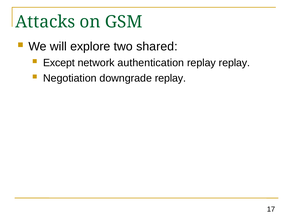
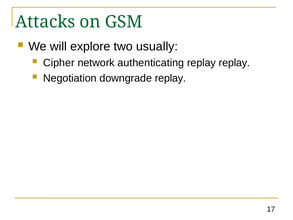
shared: shared -> usually
Except: Except -> Cipher
authentication: authentication -> authenticating
